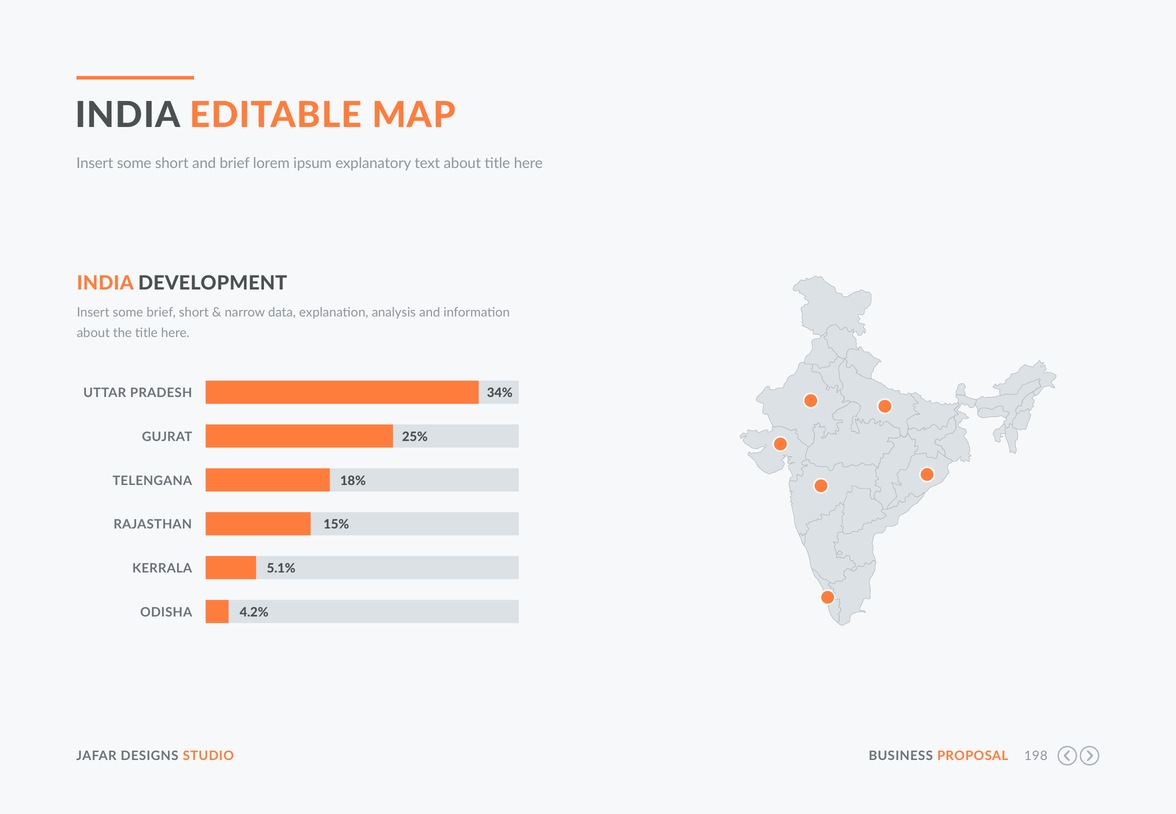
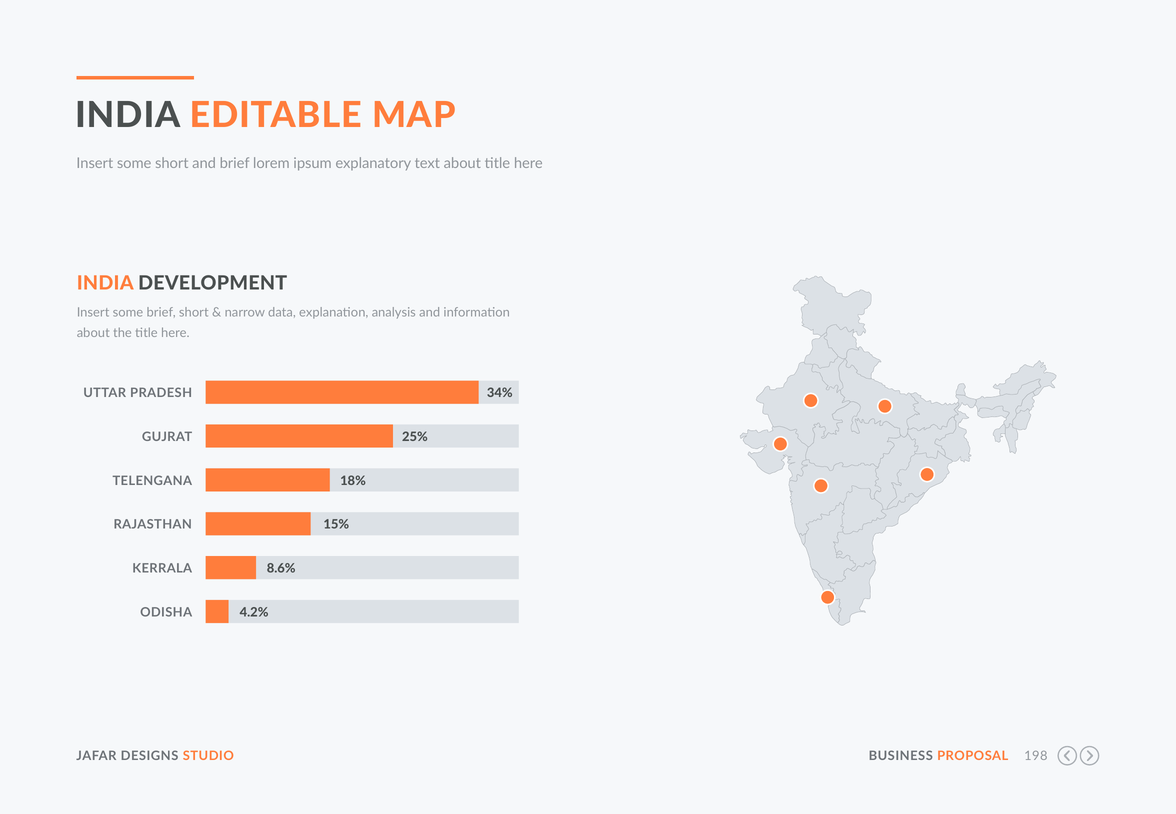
5.1%: 5.1% -> 8.6%
